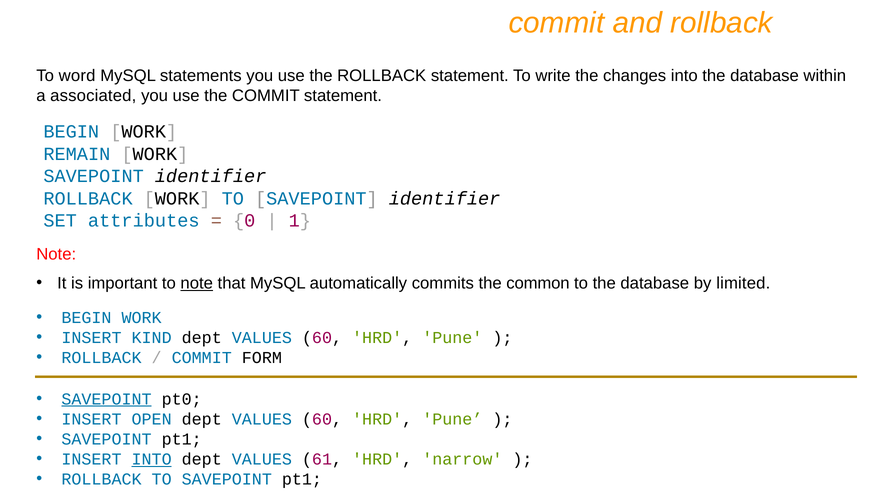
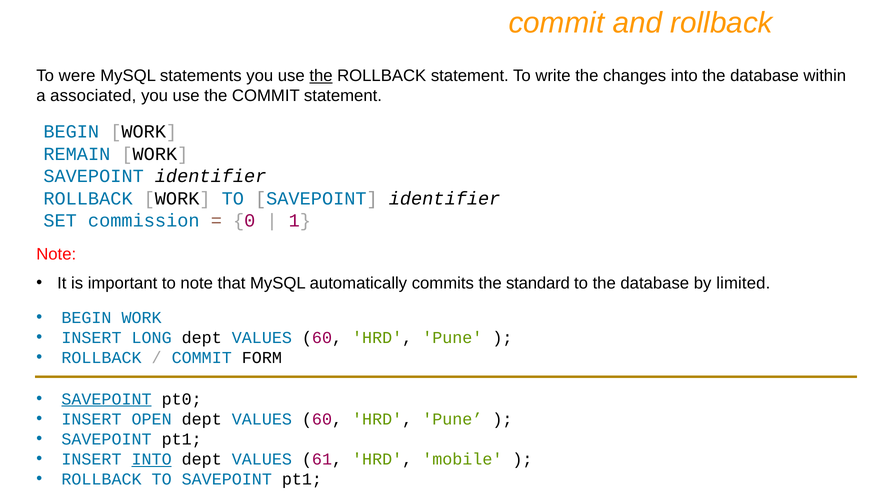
word: word -> were
the at (321, 76) underline: none -> present
attributes: attributes -> commission
note at (197, 283) underline: present -> none
common: common -> standard
KIND: KIND -> LONG
narrow: narrow -> mobile
